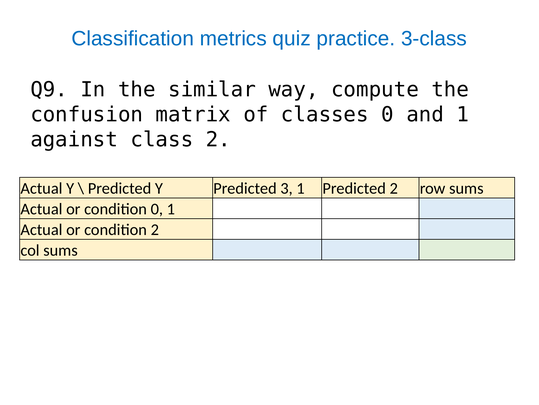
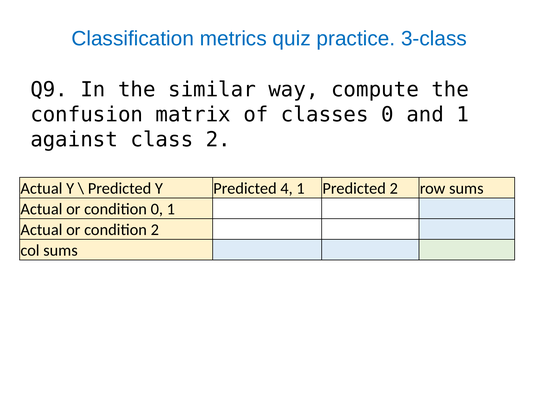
3: 3 -> 4
